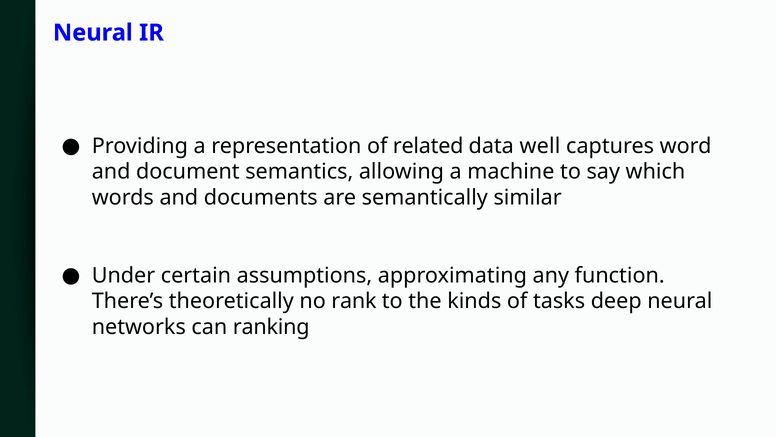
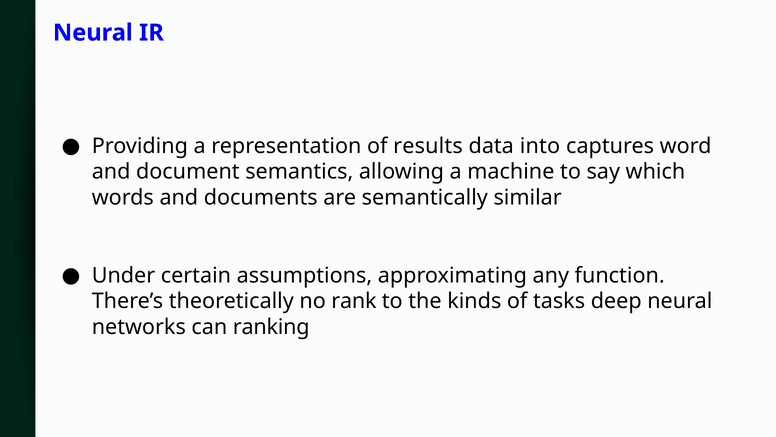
related: related -> results
well: well -> into
